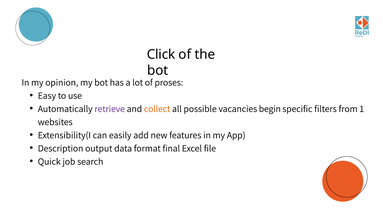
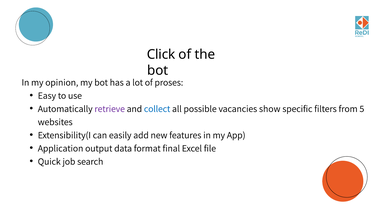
collect colour: orange -> blue
begin: begin -> show
1: 1 -> 5
Description: Description -> Application
